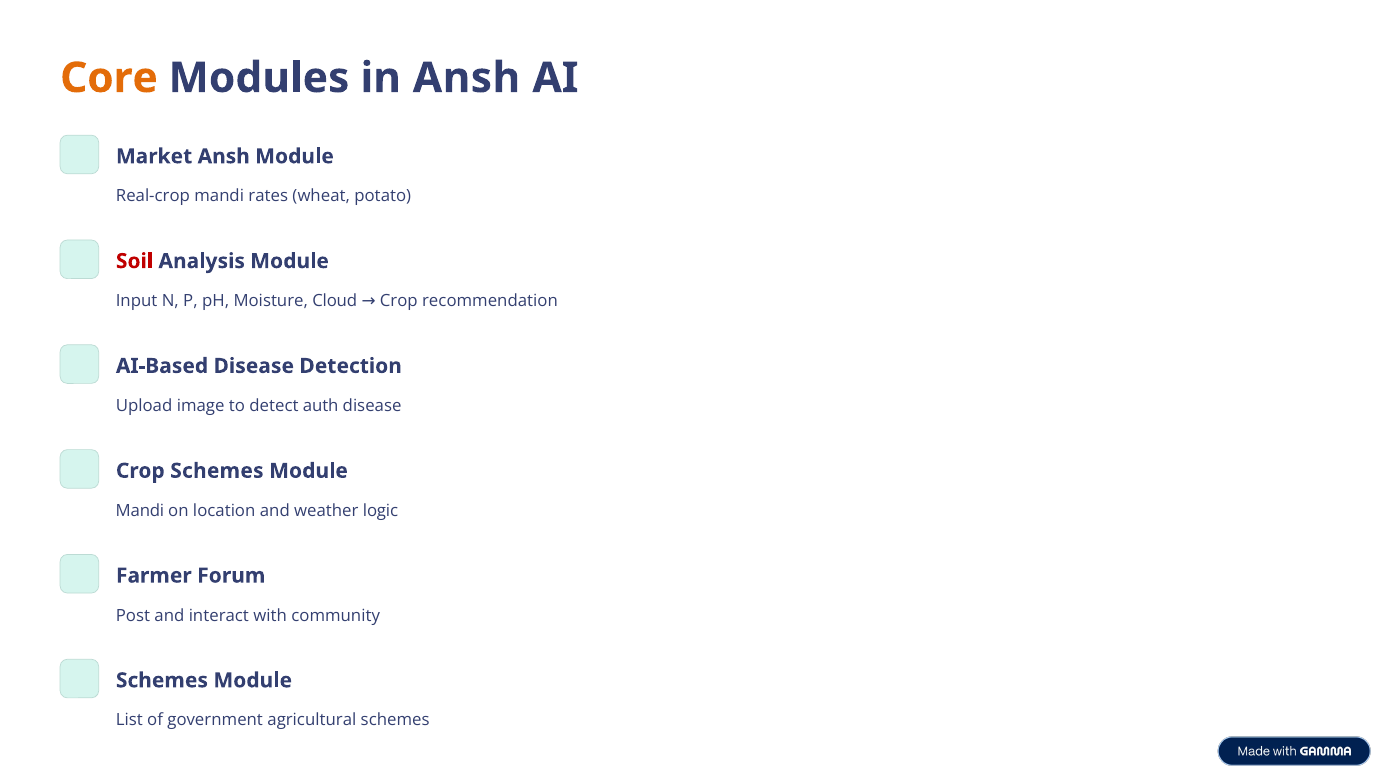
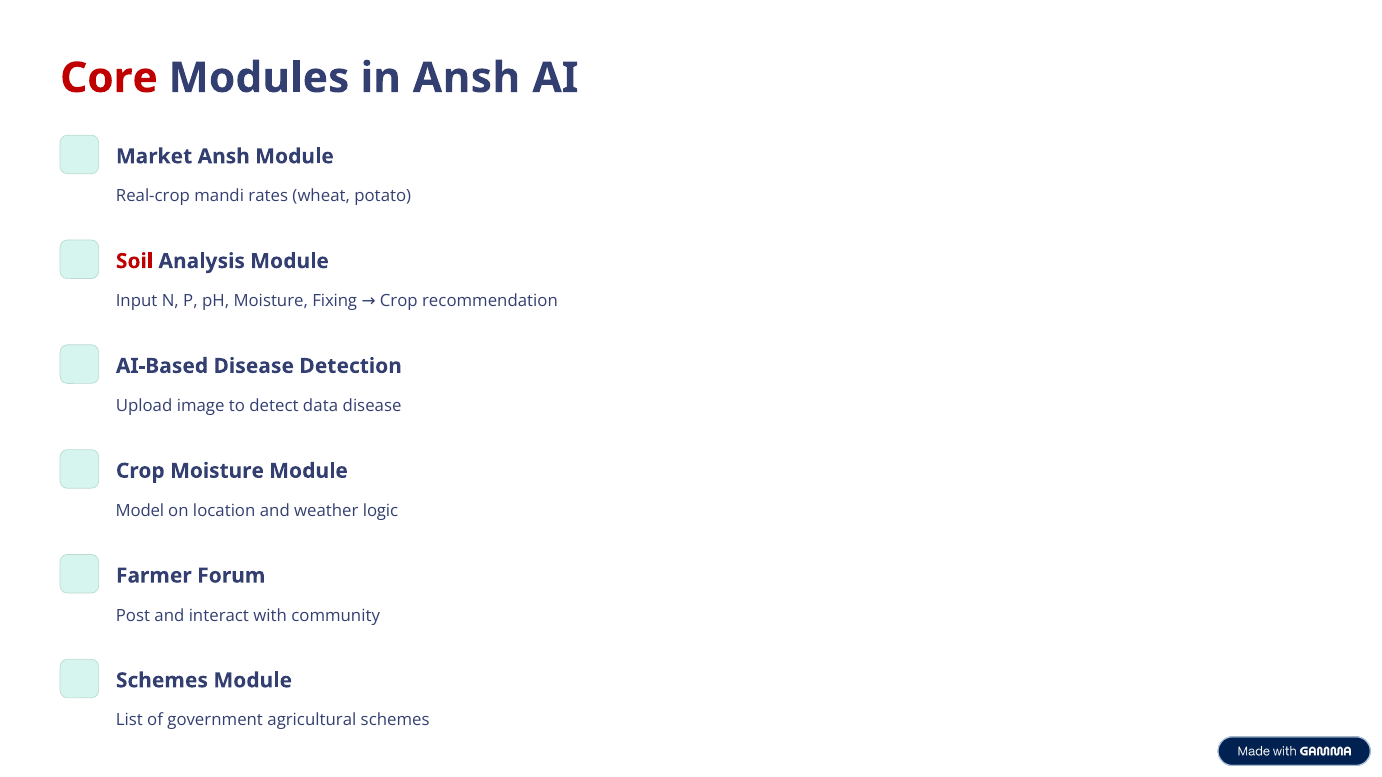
Core colour: orange -> red
Cloud: Cloud -> Fixing
auth: auth -> data
Crop Schemes: Schemes -> Moisture
Mandi at (140, 511): Mandi -> Model
